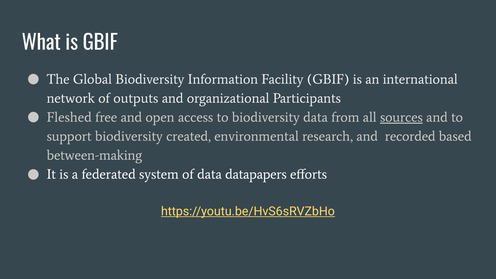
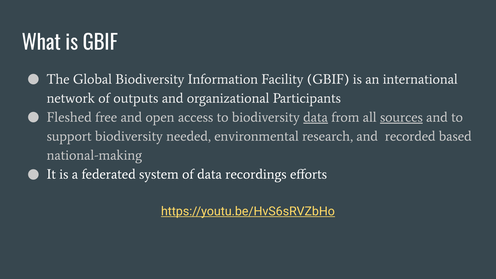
data at (316, 117) underline: none -> present
created: created -> needed
between-making: between-making -> national-making
datapapers: datapapers -> recordings
